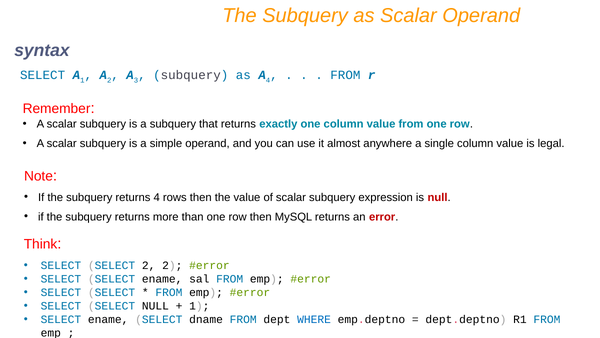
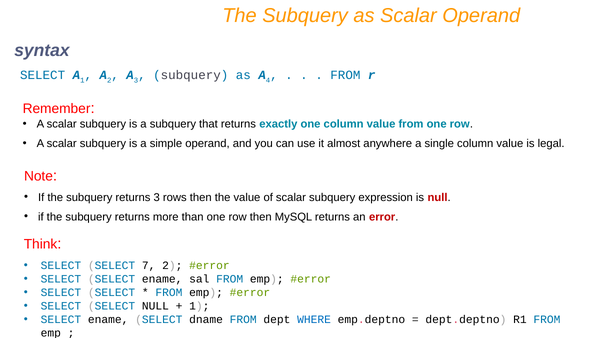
returns 4: 4 -> 3
SELECT 2: 2 -> 7
